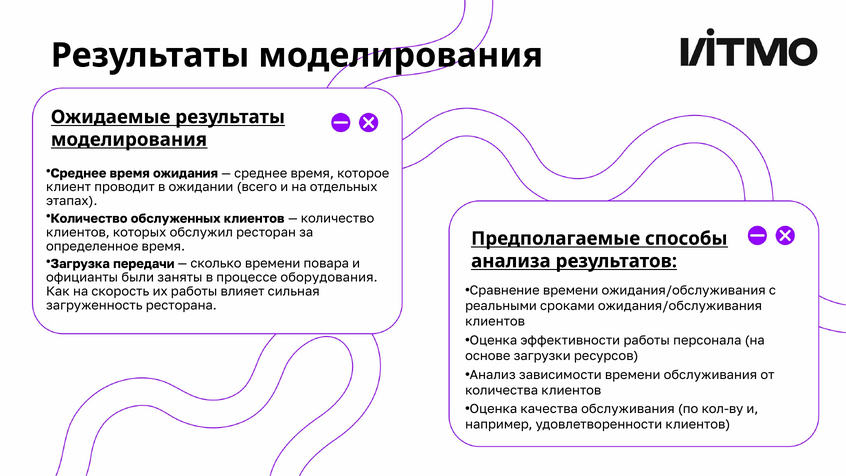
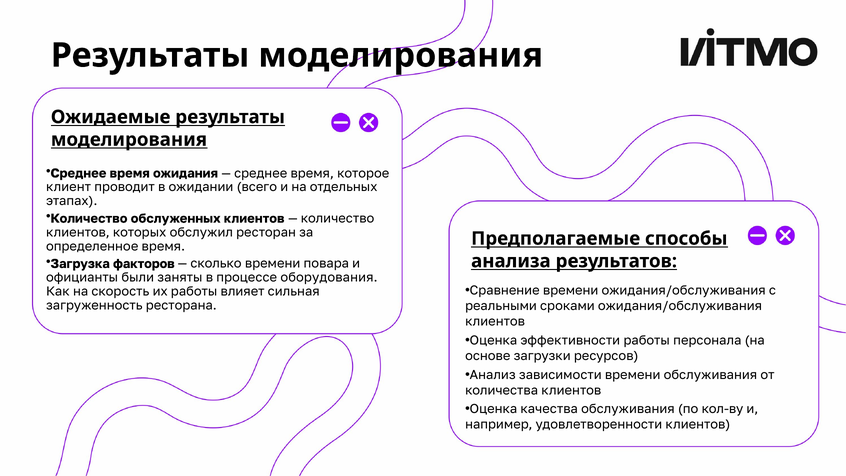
передачи: передачи -> факторов
